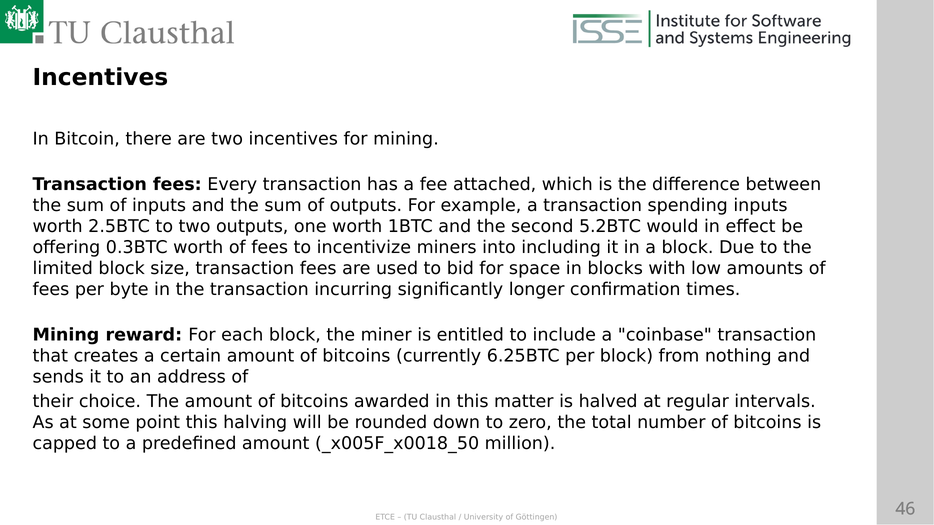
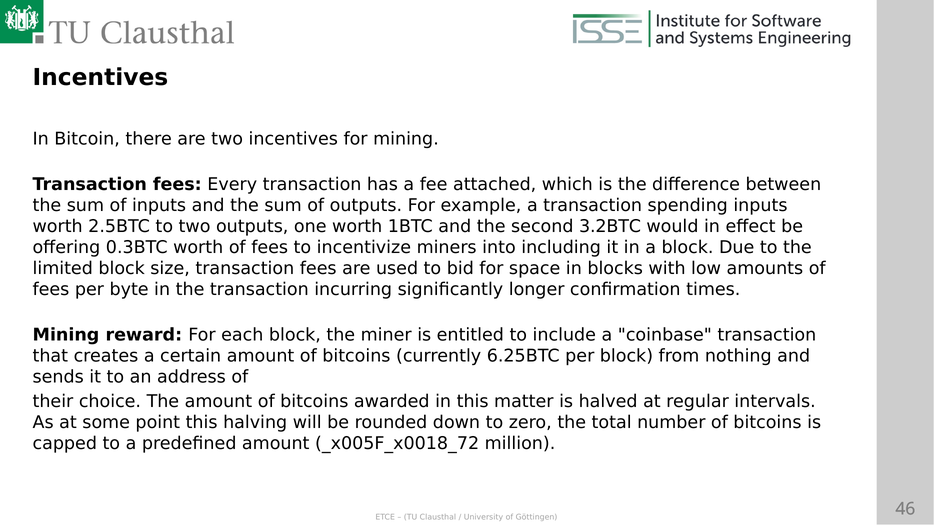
5.2BTC: 5.2BTC -> 3.2BTC
_x005F_x0018_50: _x005F_x0018_50 -> _x005F_x0018_72
